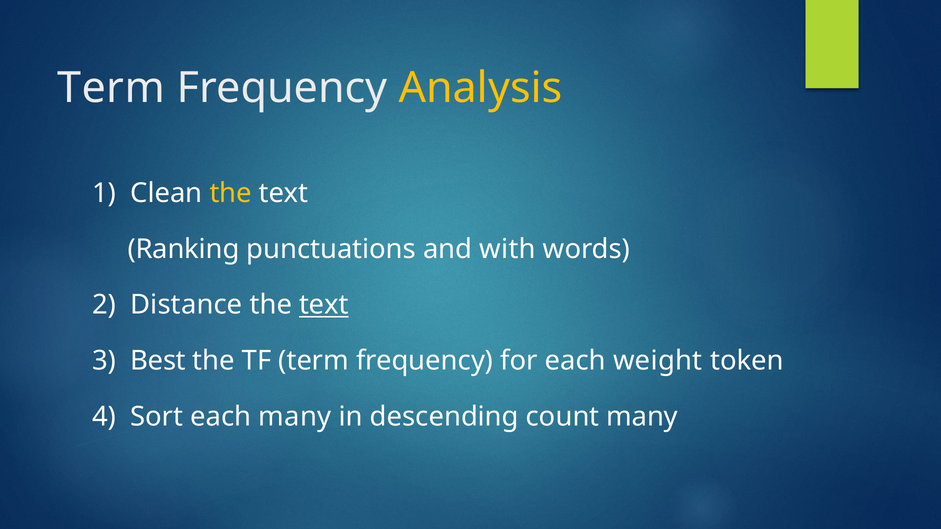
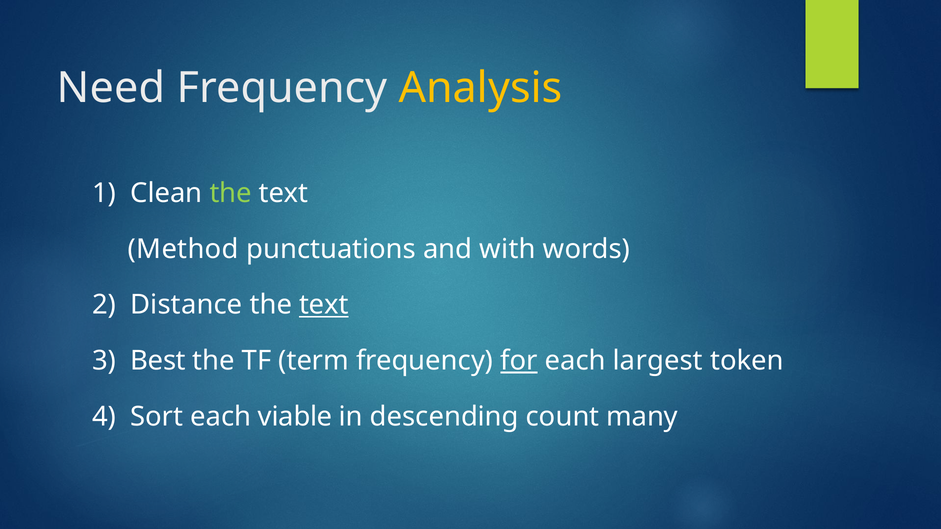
Term at (111, 88): Term -> Need
the at (231, 193) colour: yellow -> light green
Ranking: Ranking -> Method
for underline: none -> present
weight: weight -> largest
each many: many -> viable
